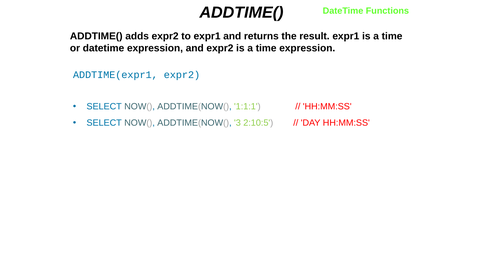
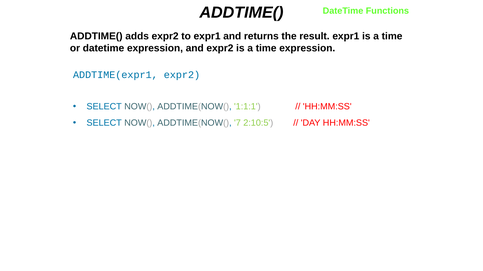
3: 3 -> 7
